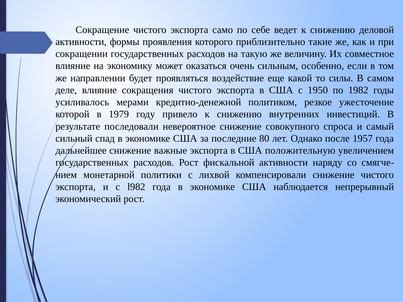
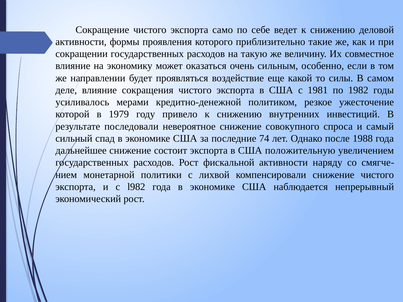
1950: 1950 -> 1981
80: 80 -> 74
1957: 1957 -> 1988
важные: важные -> состоит
